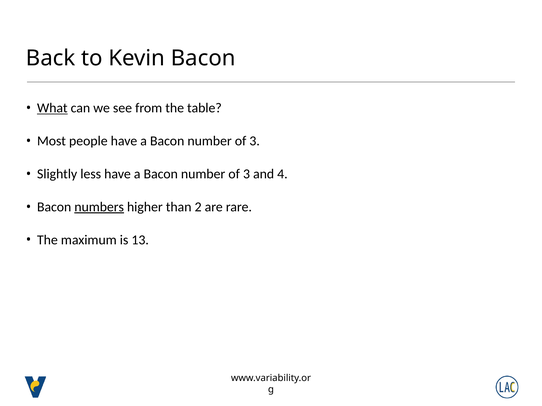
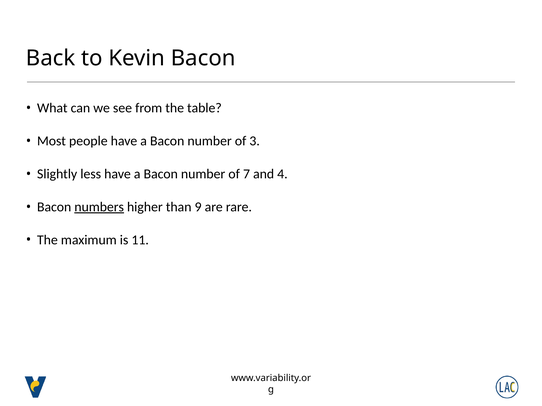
What underline: present -> none
3 at (246, 174): 3 -> 7
2: 2 -> 9
13: 13 -> 11
